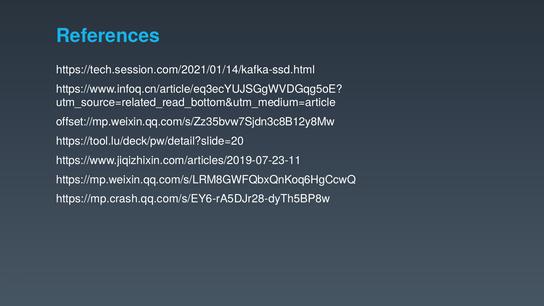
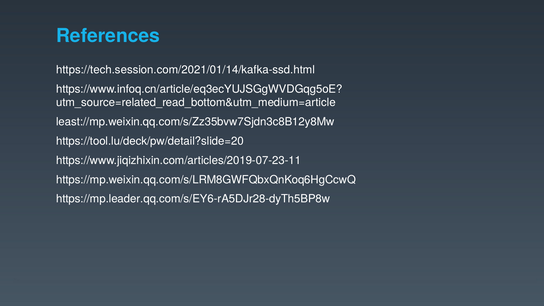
offset://mp.weixin.qq.com/s/Zz35bvw7Sjdn3c8B12y8Mw: offset://mp.weixin.qq.com/s/Zz35bvw7Sjdn3c8B12y8Mw -> least://mp.weixin.qq.com/s/Zz35bvw7Sjdn3c8B12y8Mw
https://mp.crash.qq.com/s/EY6-rA5DJr28-dyTh5BP8w: https://mp.crash.qq.com/s/EY6-rA5DJr28-dyTh5BP8w -> https://mp.leader.qq.com/s/EY6-rA5DJr28-dyTh5BP8w
